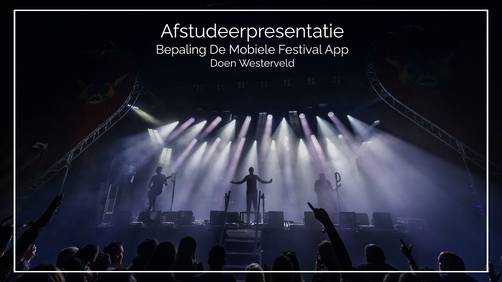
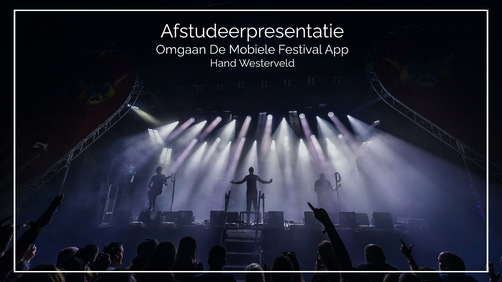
Bepaling: Bepaling -> Omgaan
Doen: Doen -> Hand
